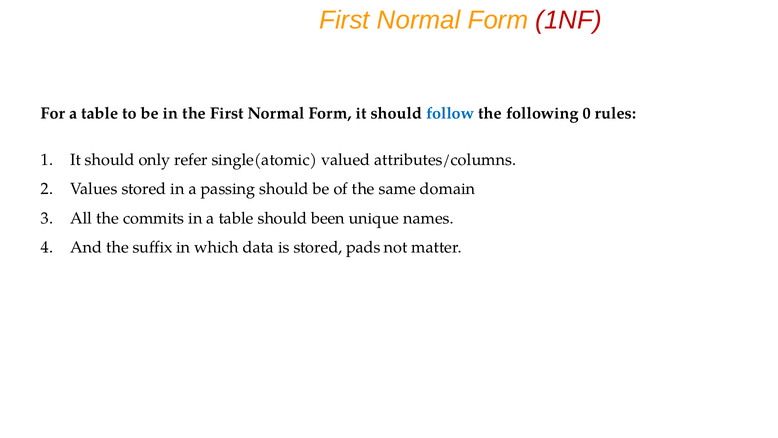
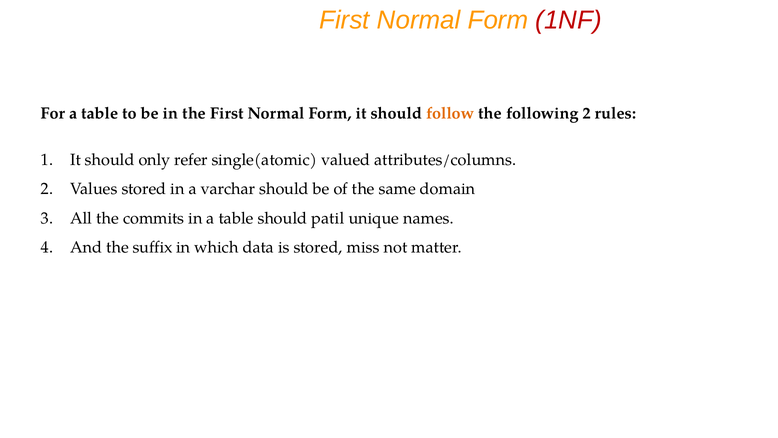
follow colour: blue -> orange
following 0: 0 -> 2
passing: passing -> varchar
been: been -> patil
pads: pads -> miss
